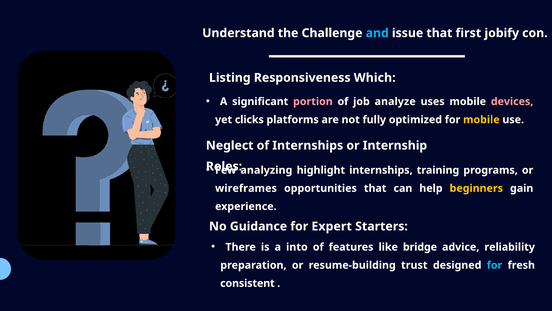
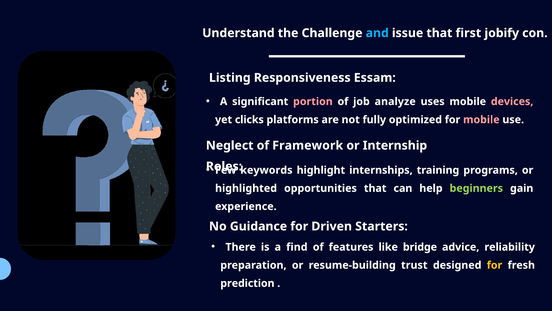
Which: Which -> Essam
mobile at (481, 119) colour: yellow -> pink
of Internships: Internships -> Framework
analyzing: analyzing -> keywords
wireframes: wireframes -> highlighted
beginners colour: yellow -> light green
Expert: Expert -> Driven
into: into -> find
for at (495, 265) colour: light blue -> yellow
consistent: consistent -> prediction
